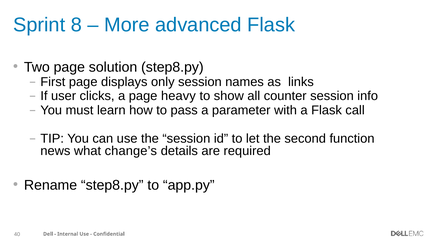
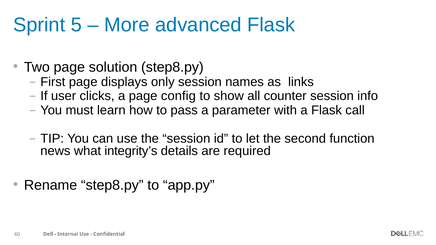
8: 8 -> 5
heavy: heavy -> config
change’s: change’s -> integrity’s
